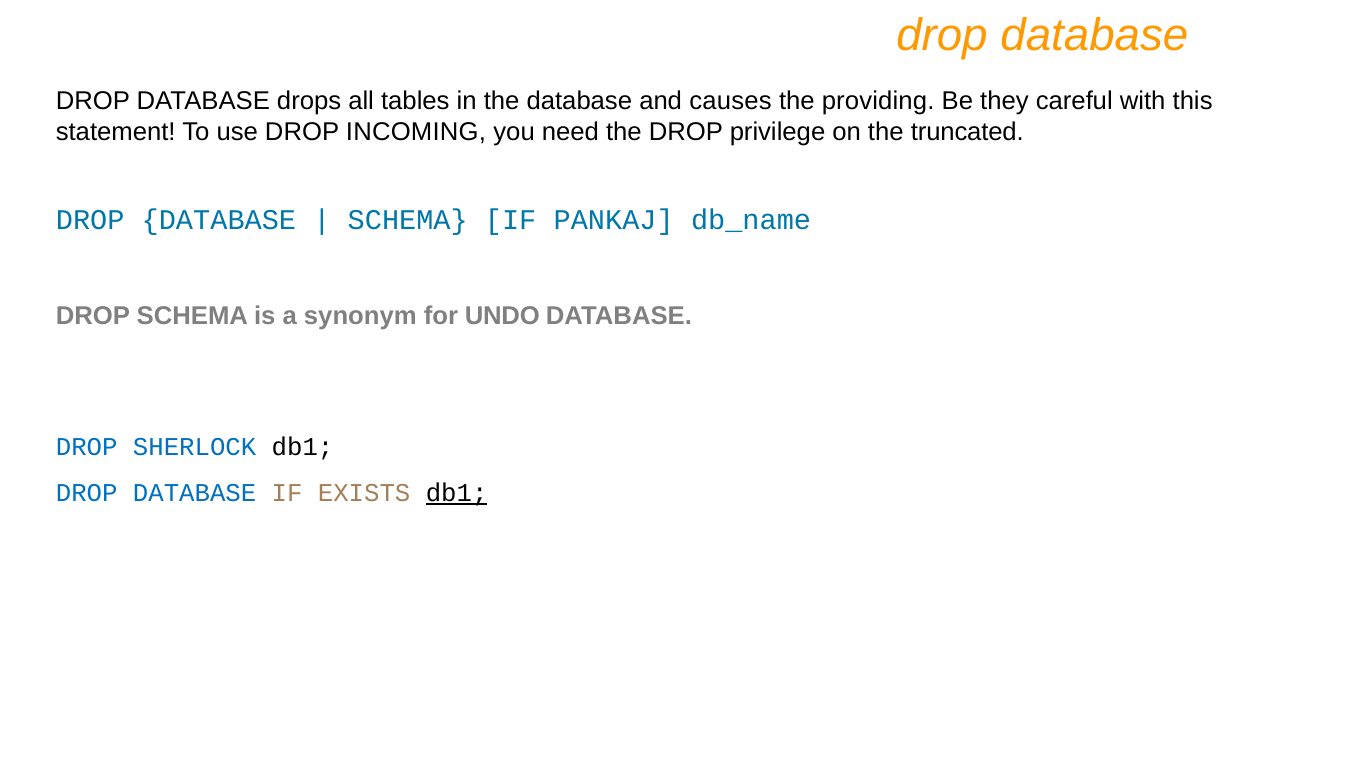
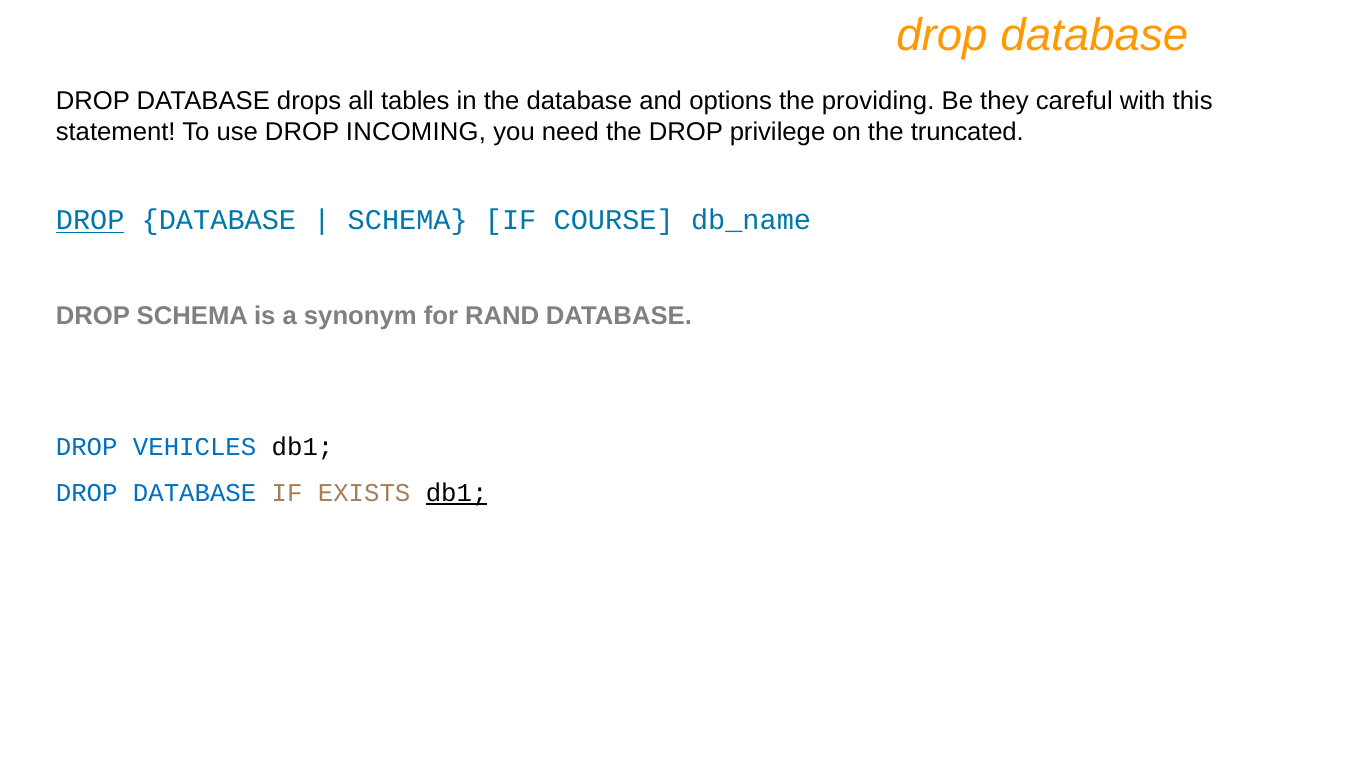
causes: causes -> options
DROP at (90, 220) underline: none -> present
PANKAJ: PANKAJ -> COURSE
UNDO: UNDO -> RAND
SHERLOCK: SHERLOCK -> VEHICLES
